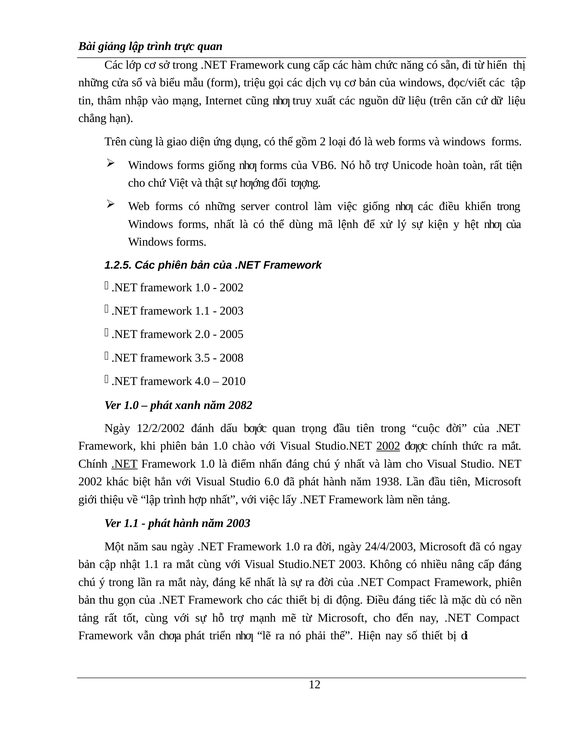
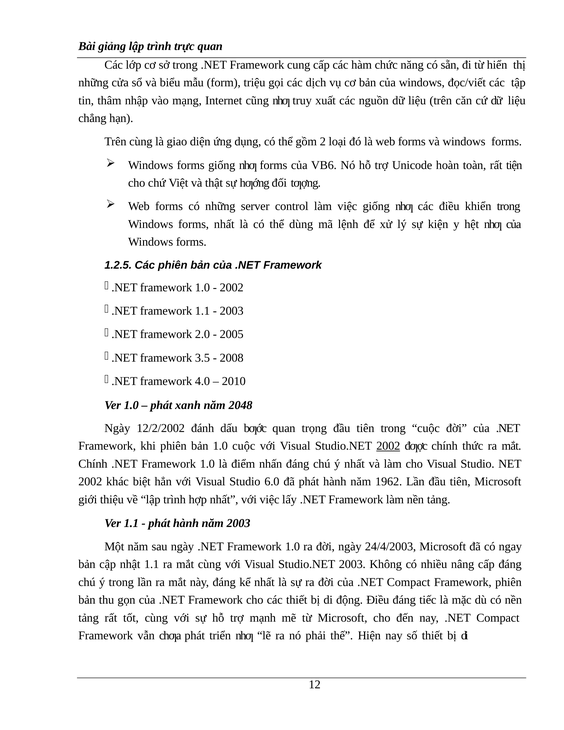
2082: 2082 -> 2048
1.0 chào: chào -> cuộc
.NET at (125, 464) underline: present -> none
1938: 1938 -> 1962
